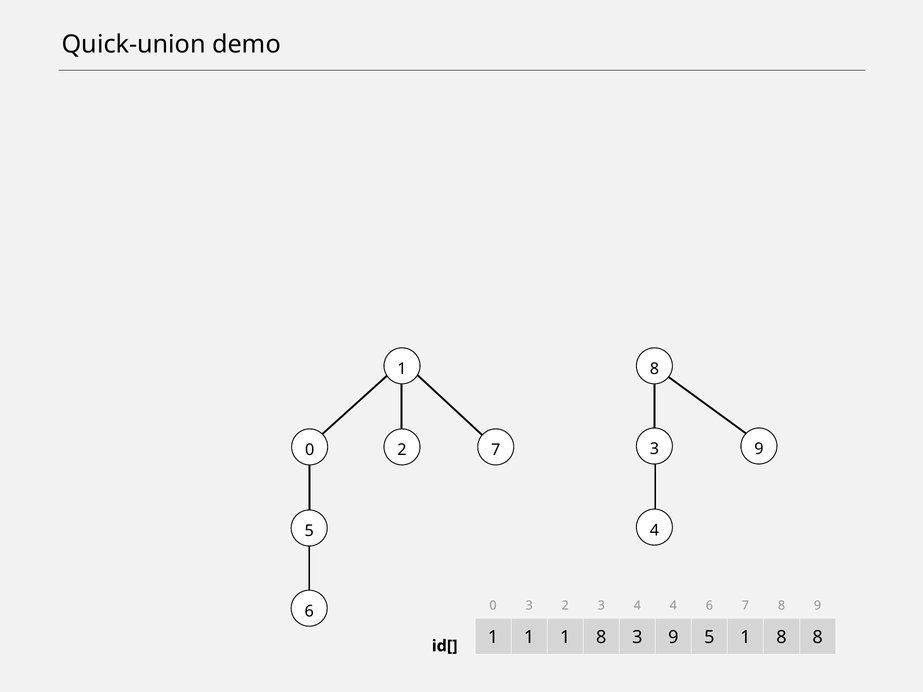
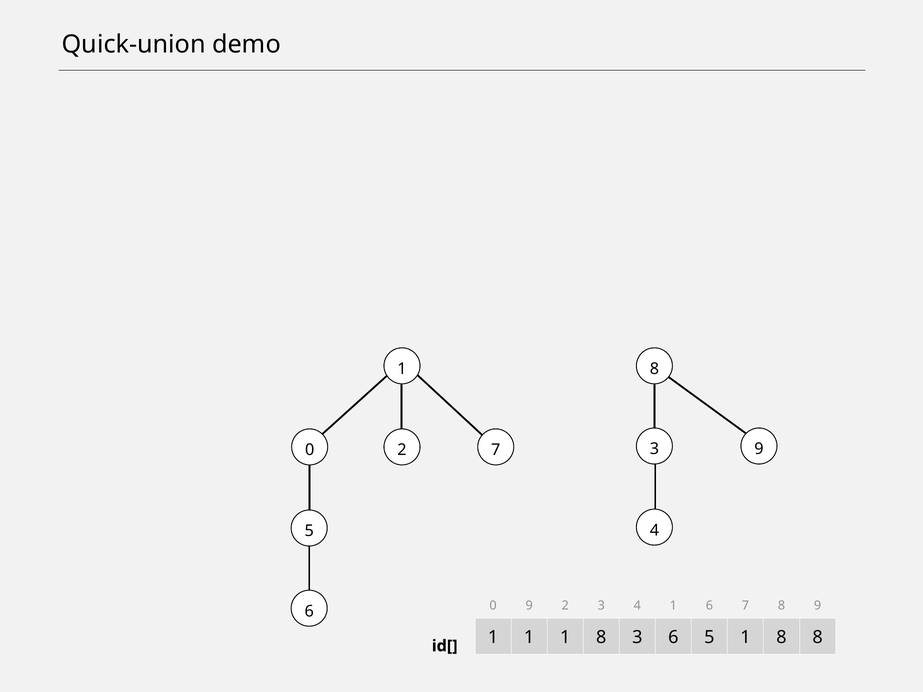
0 3: 3 -> 9
4 4: 4 -> 1
3 9: 9 -> 6
